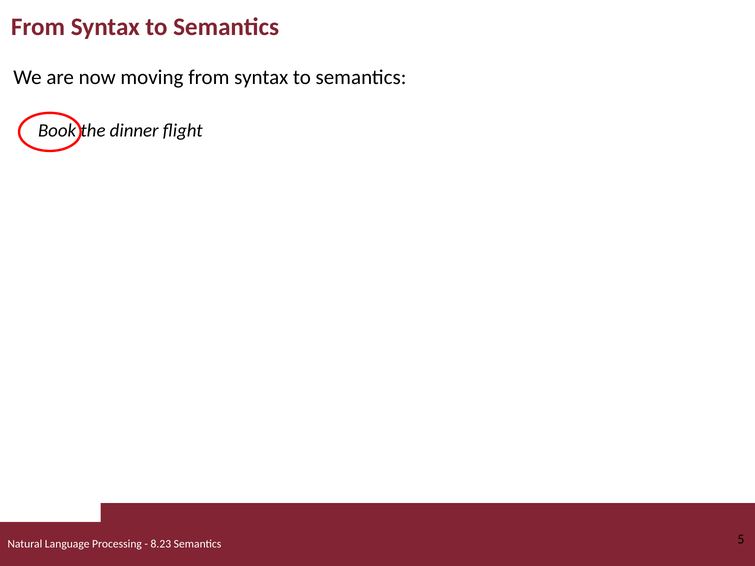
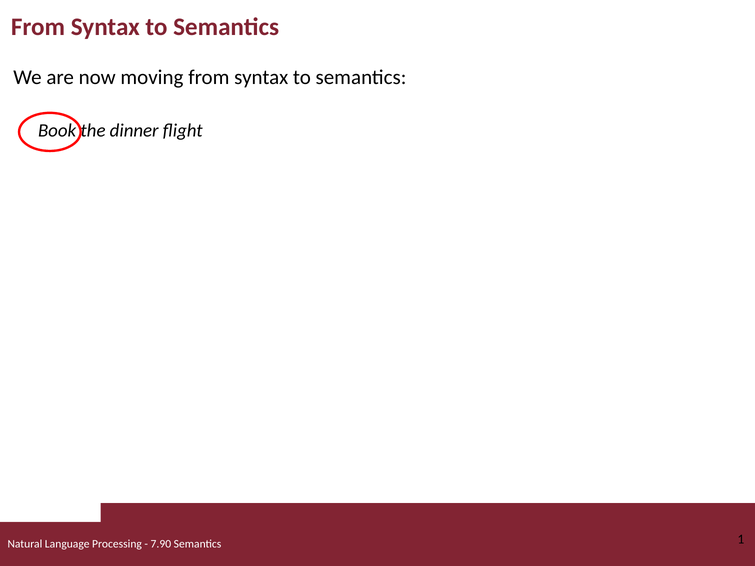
8.23: 8.23 -> 7.90
5: 5 -> 1
